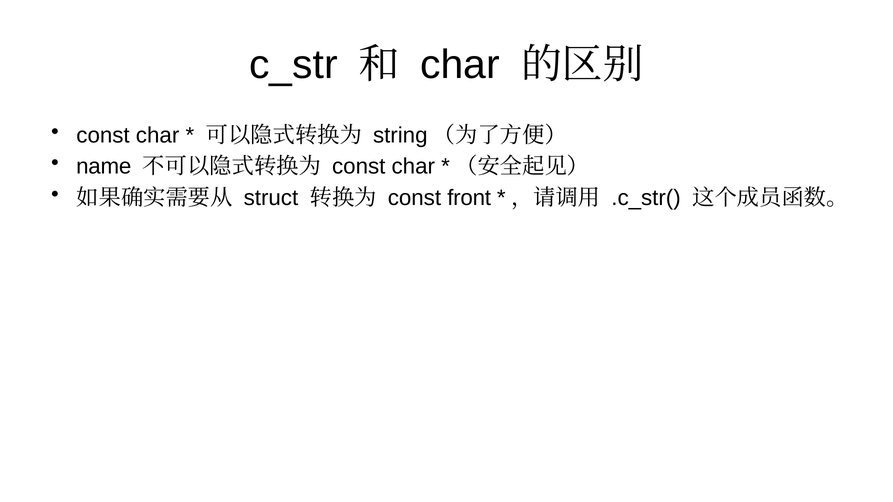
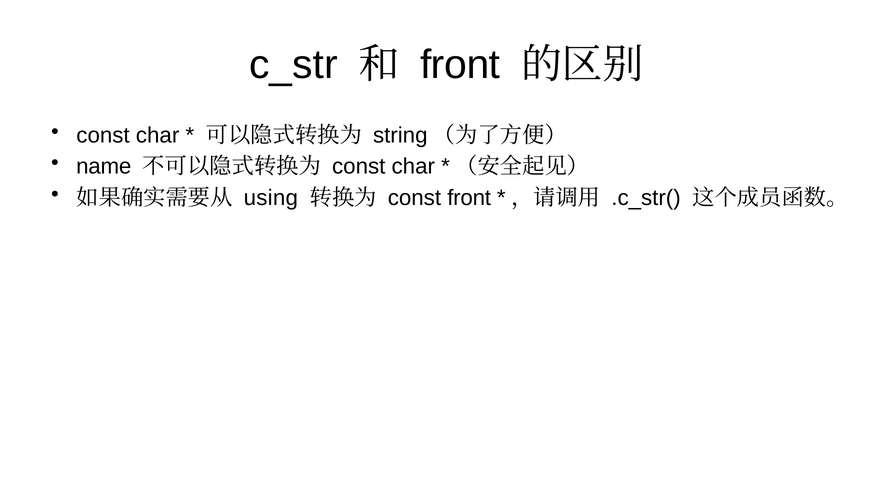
char at (460, 65): char -> front
struct: struct -> using
